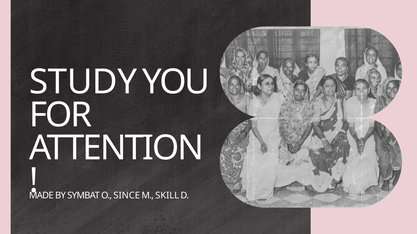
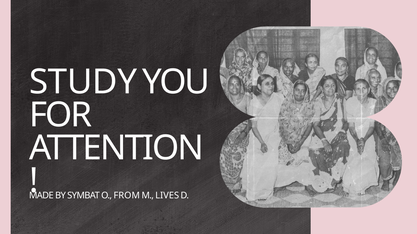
SINCE: SINCE -> FROM
SKILL: SKILL -> LIVES
